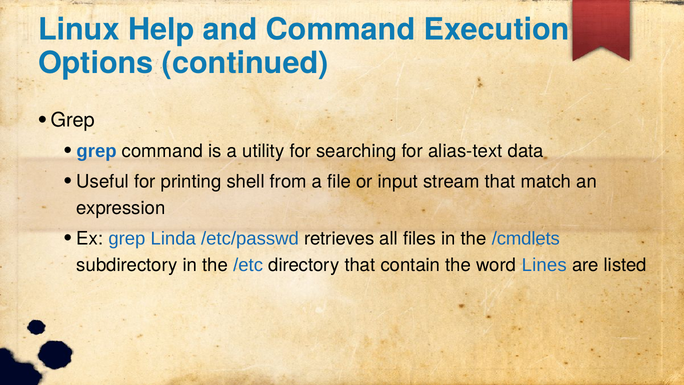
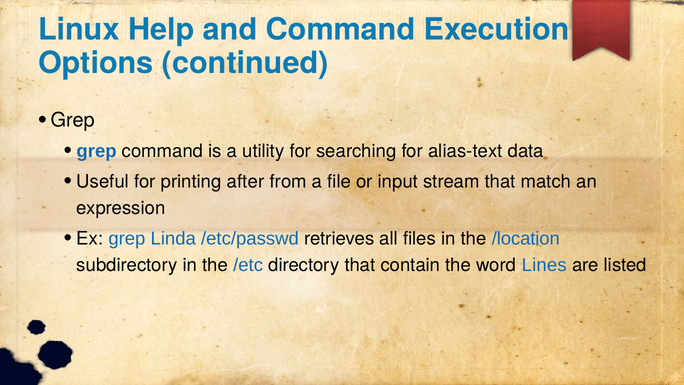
shell: shell -> after
/cmdlets: /cmdlets -> /location
